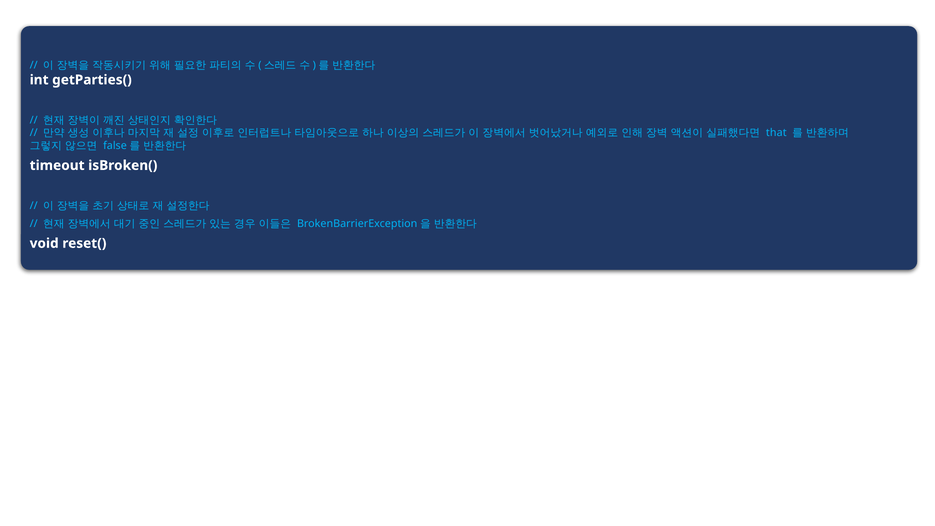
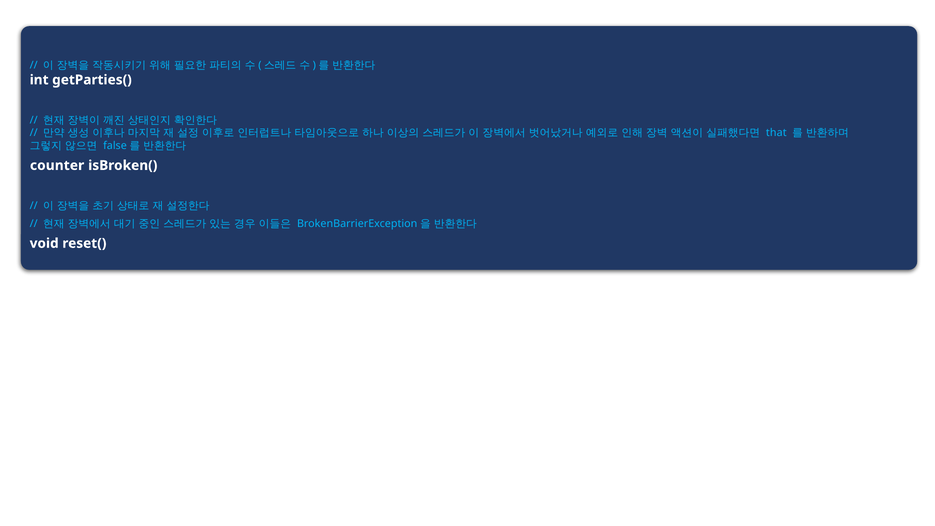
timeout: timeout -> counter
